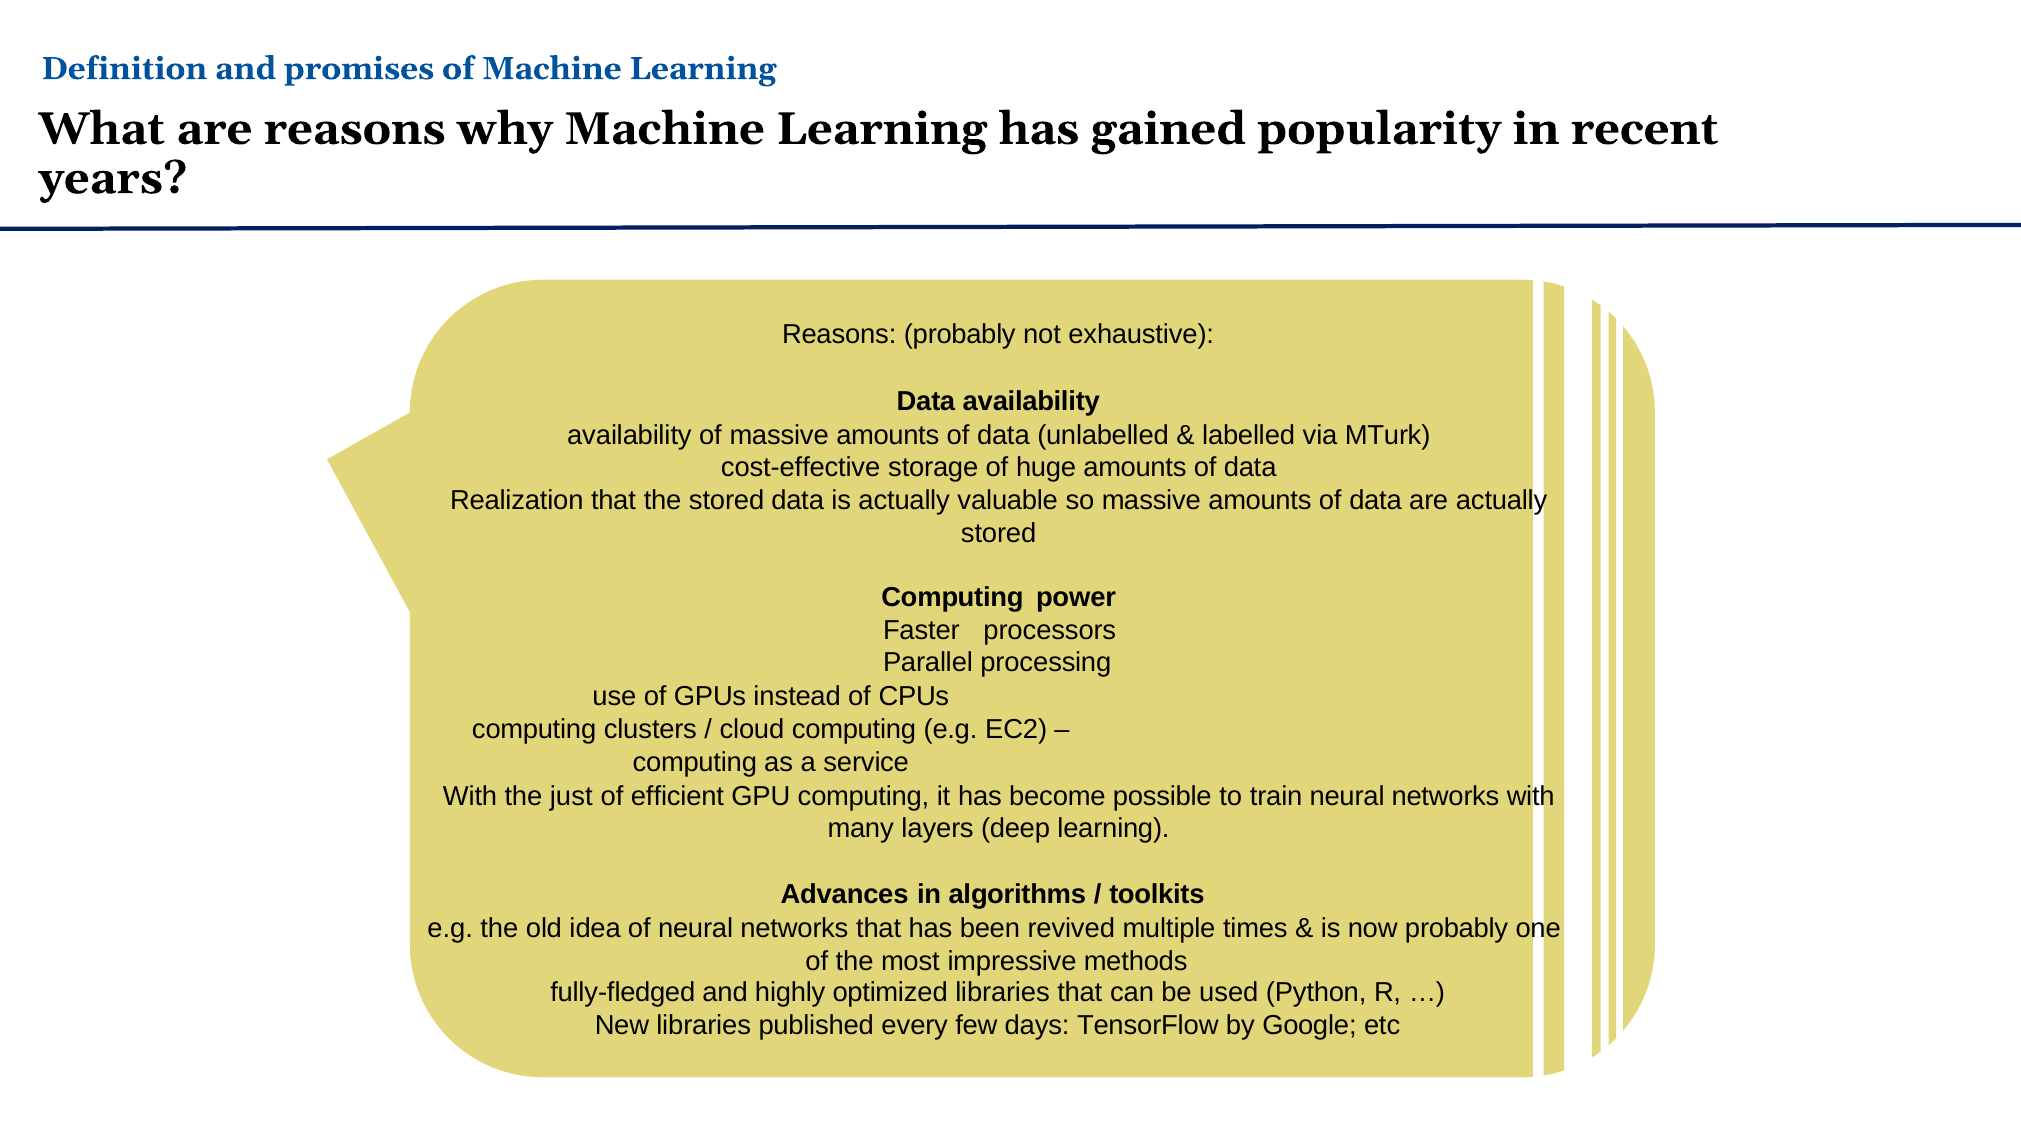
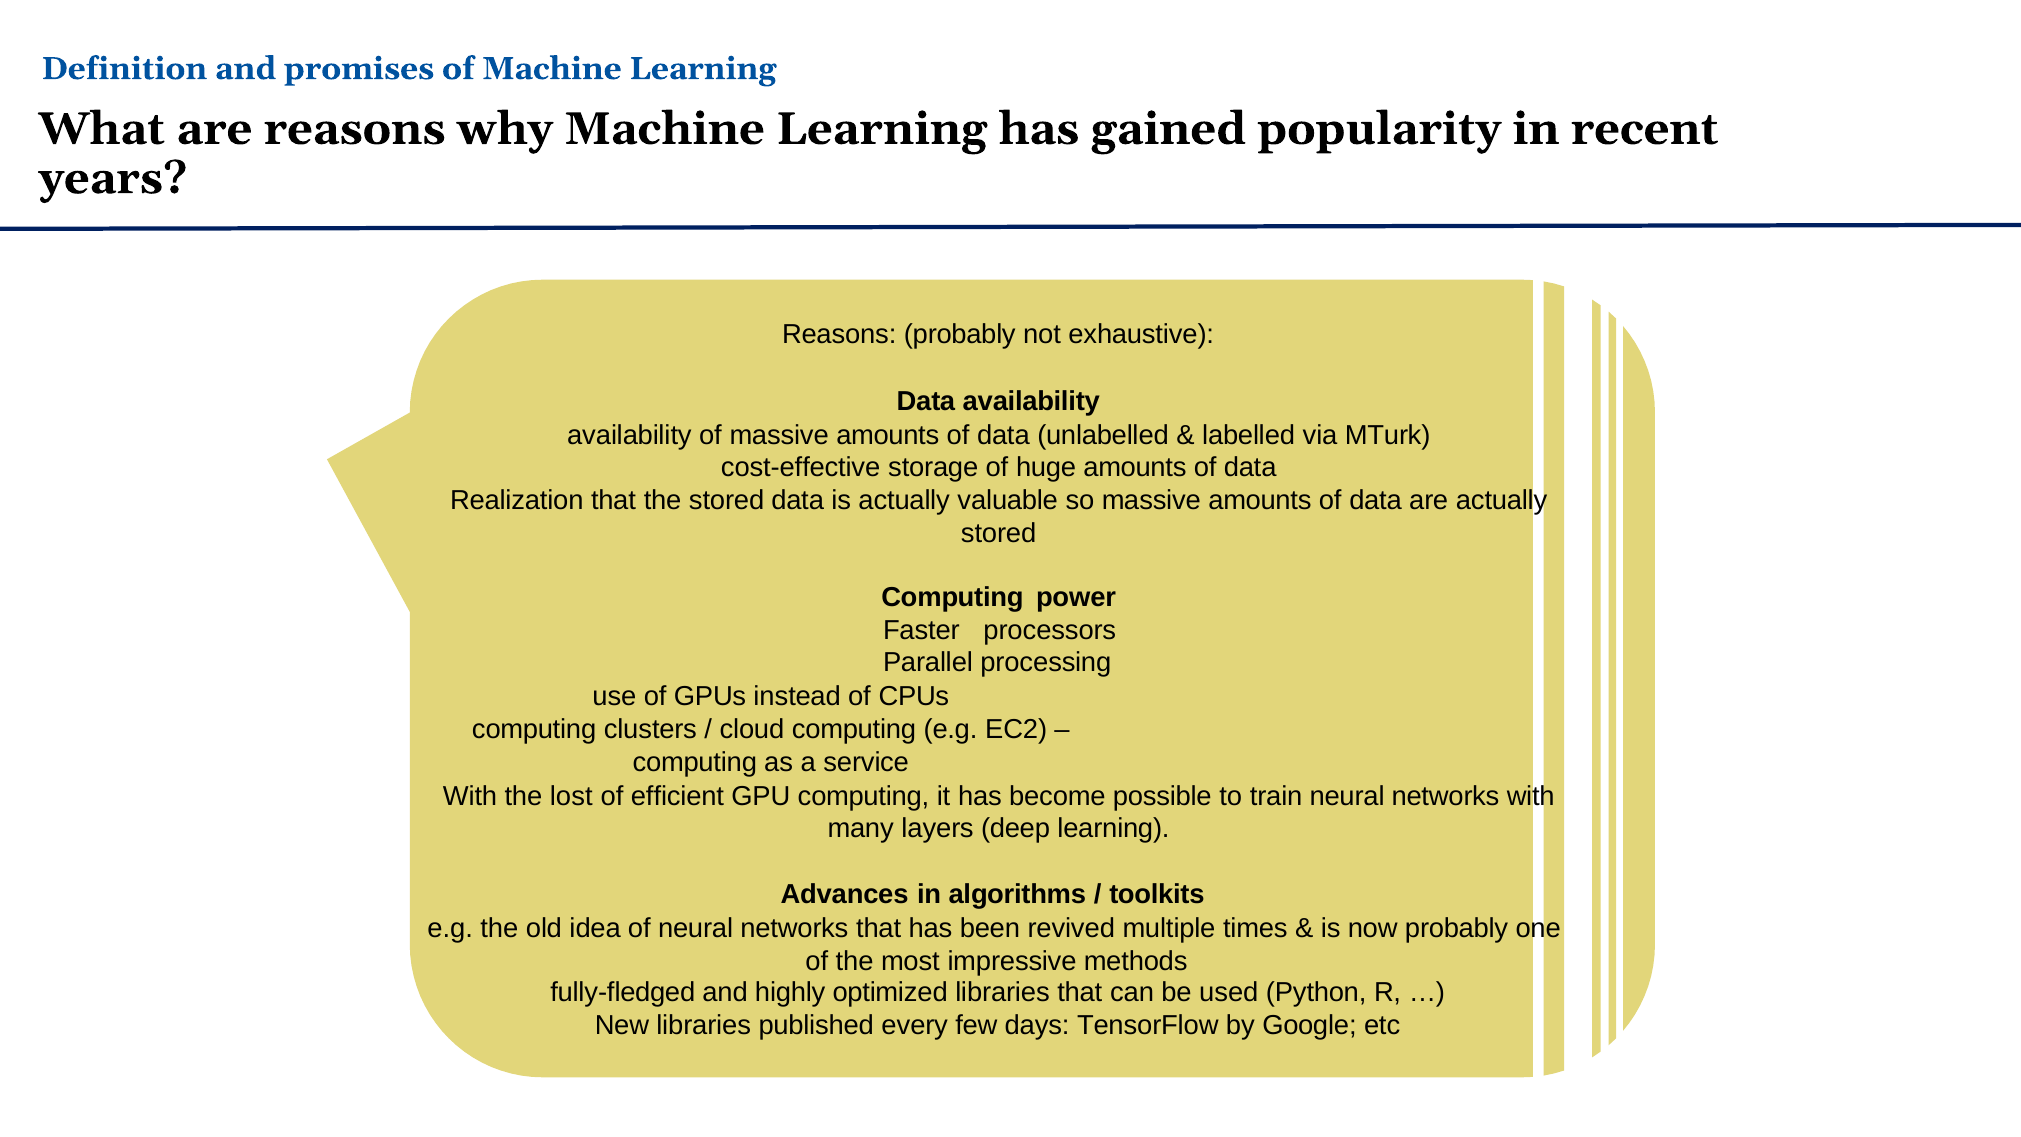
just: just -> lost
